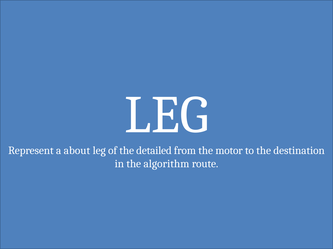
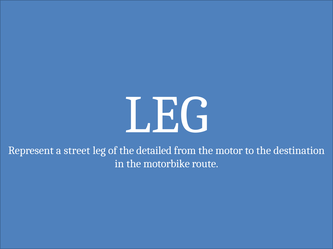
about: about -> street
algorithm: algorithm -> motorbike
